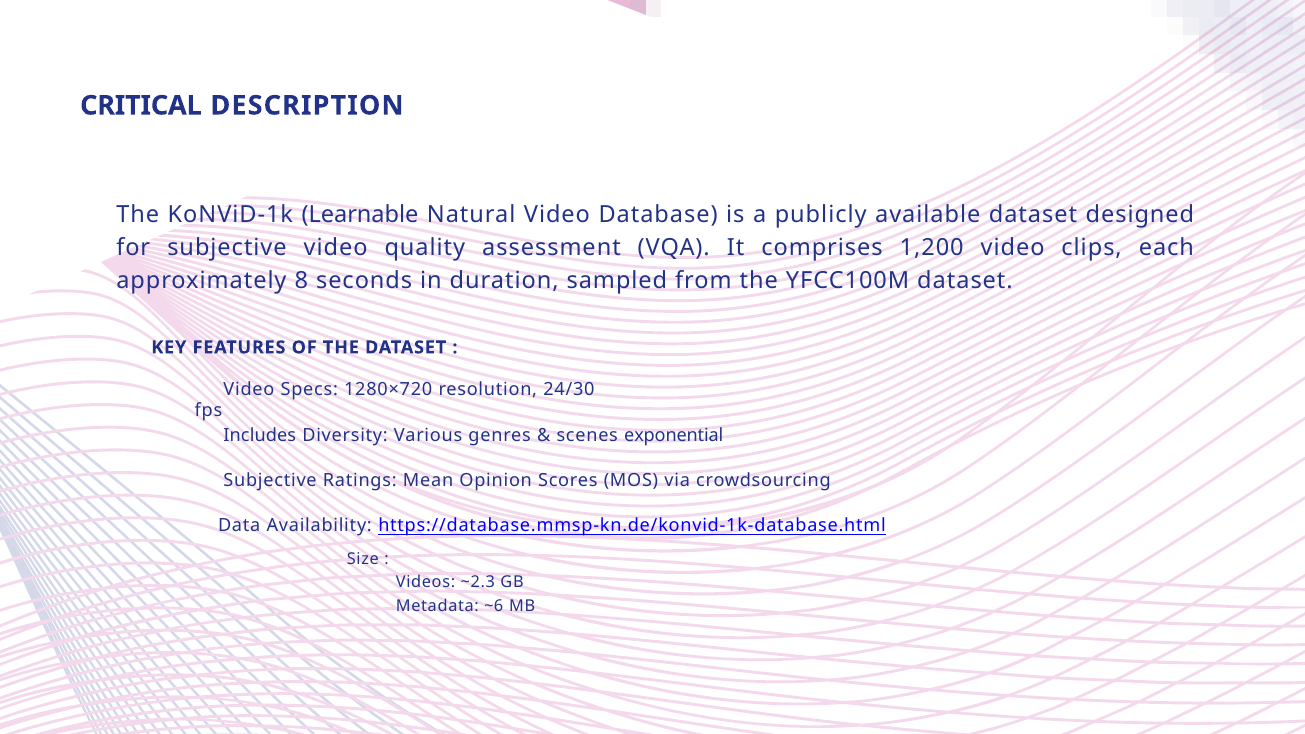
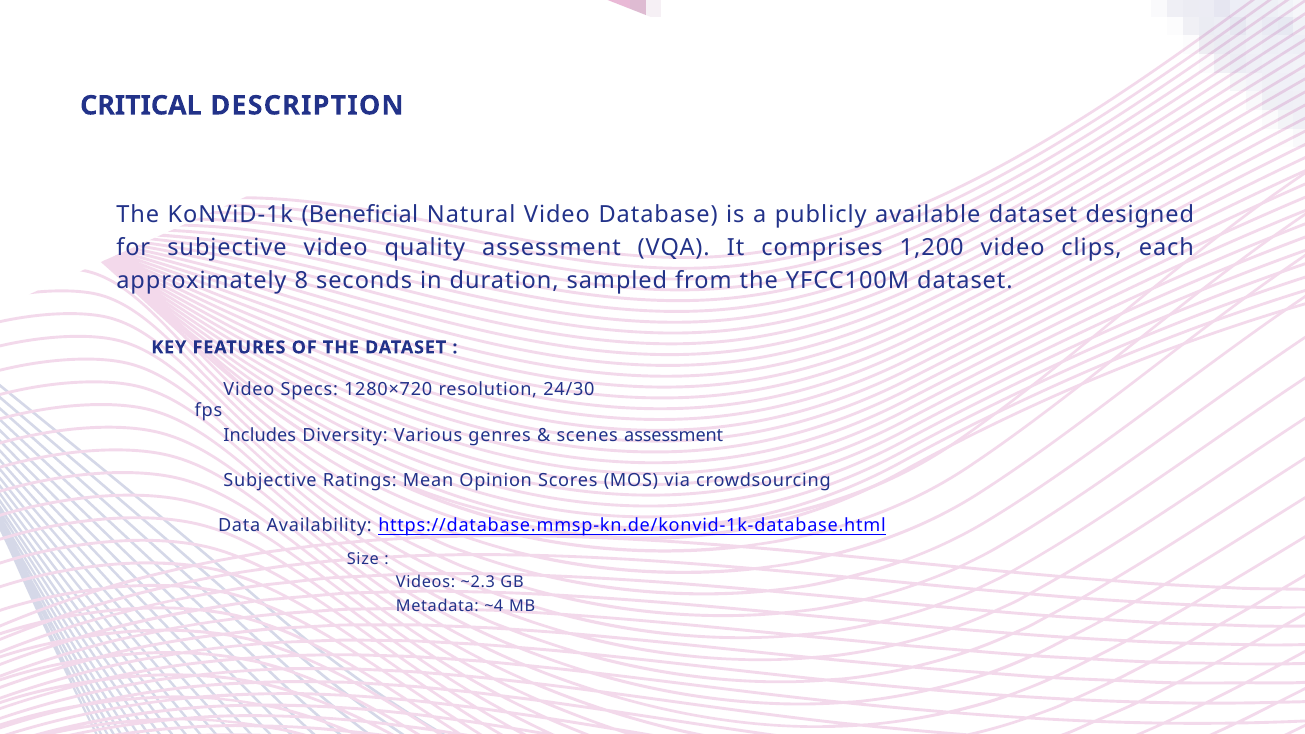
Learnable: Learnable -> Beneficial
scenes exponential: exponential -> assessment
~6: ~6 -> ~4
